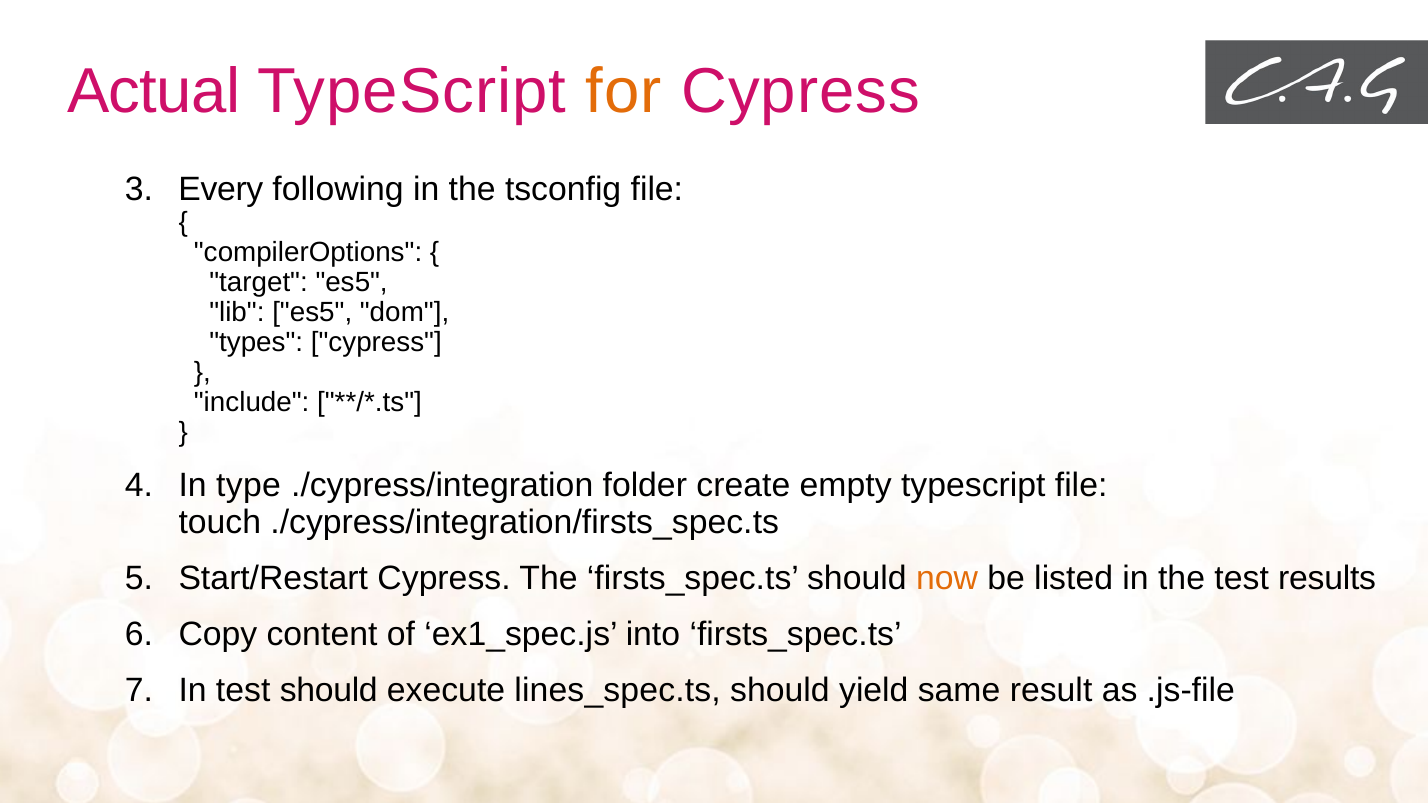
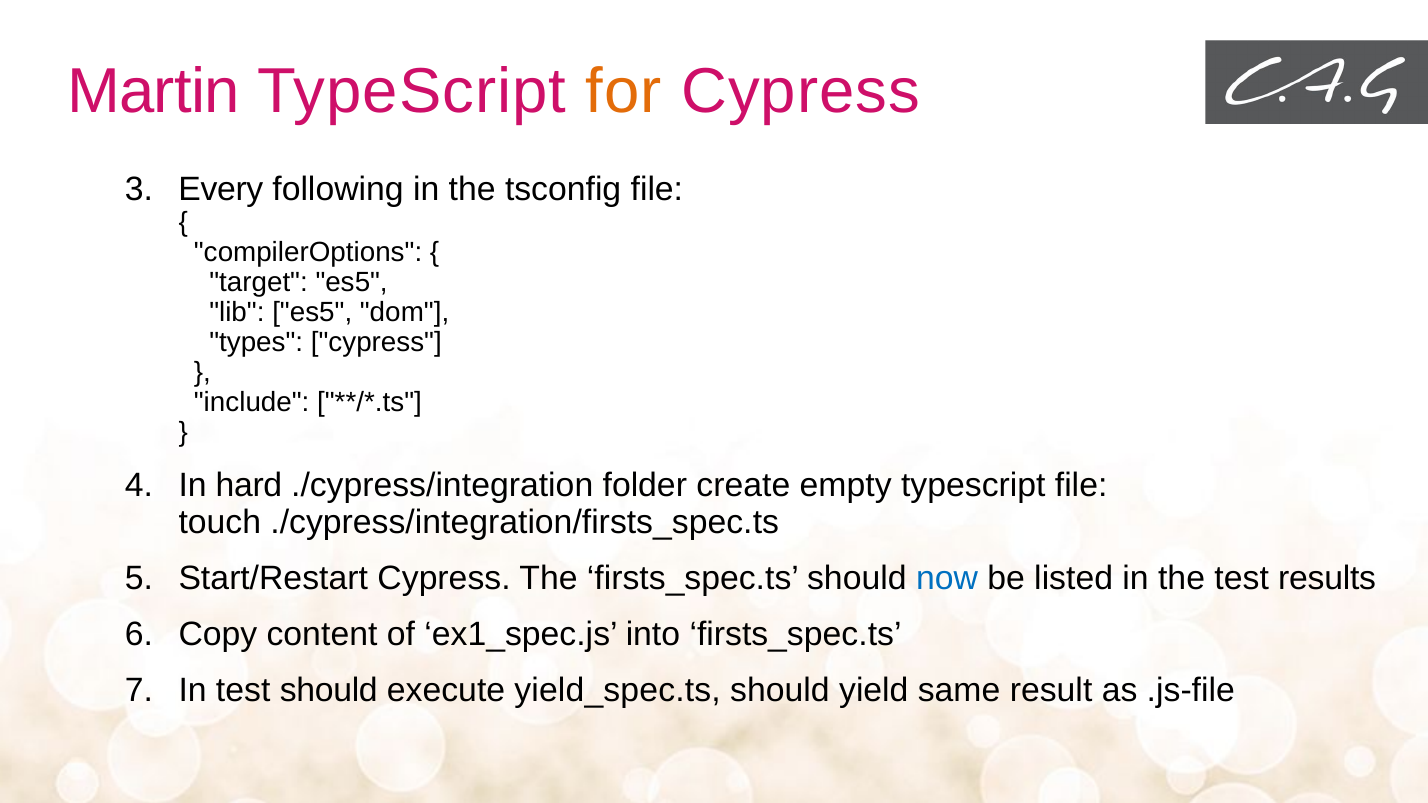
Actual: Actual -> Martin
type: type -> hard
now colour: orange -> blue
lines_spec.ts: lines_spec.ts -> yield_spec.ts
